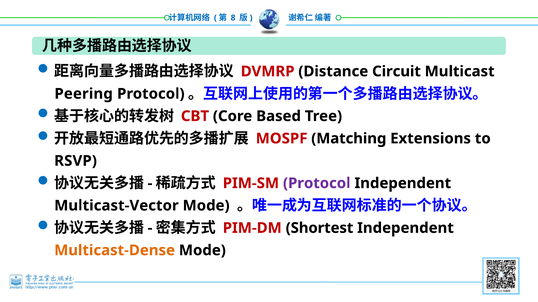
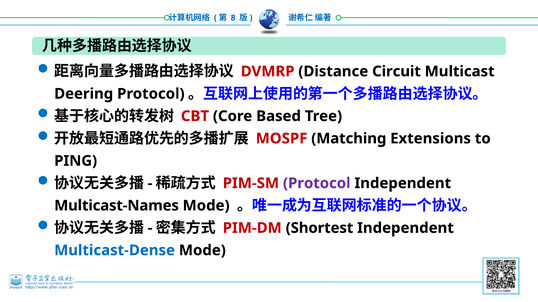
Peering: Peering -> Deering
RSVP: RSVP -> PING
Multicast-Vector: Multicast-Vector -> Multicast-Names
Multicast-Dense colour: orange -> blue
